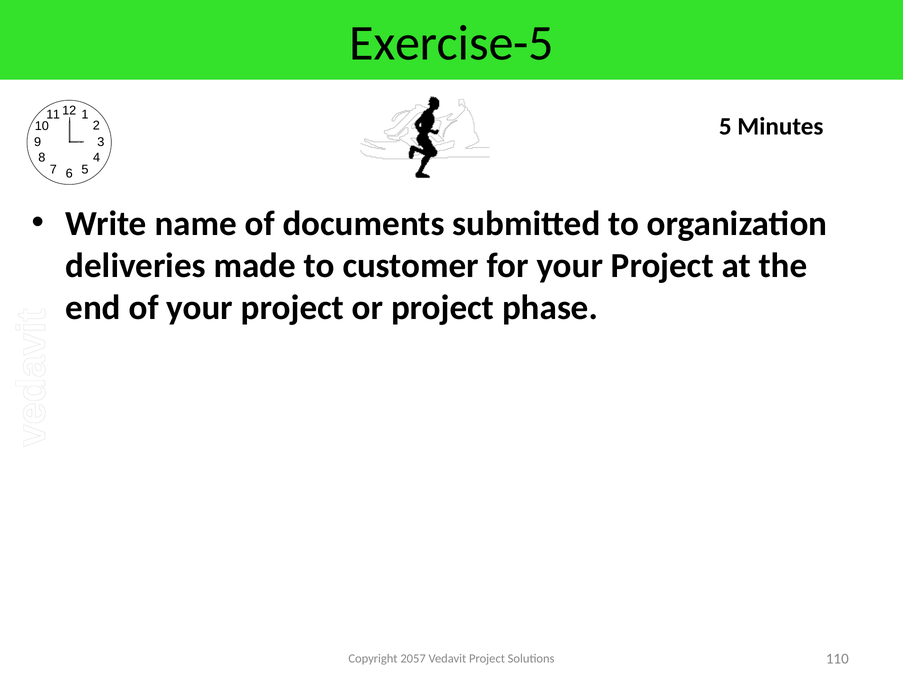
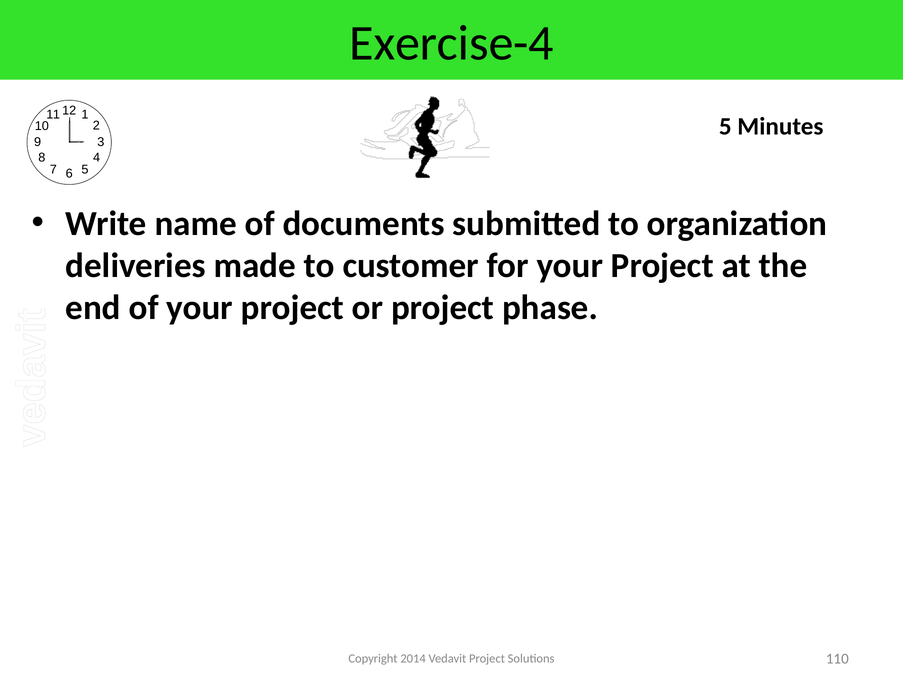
Exercise-5: Exercise-5 -> Exercise-4
2057: 2057 -> 2014
